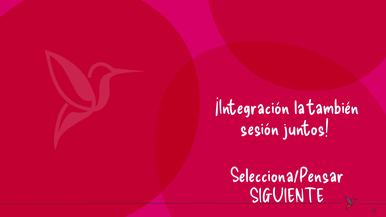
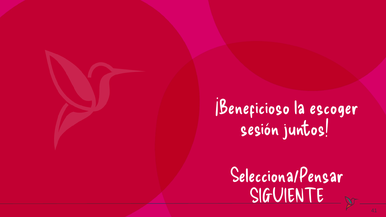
¡Integración: ¡Integración -> ¡Beneficioso
también: también -> escoger
